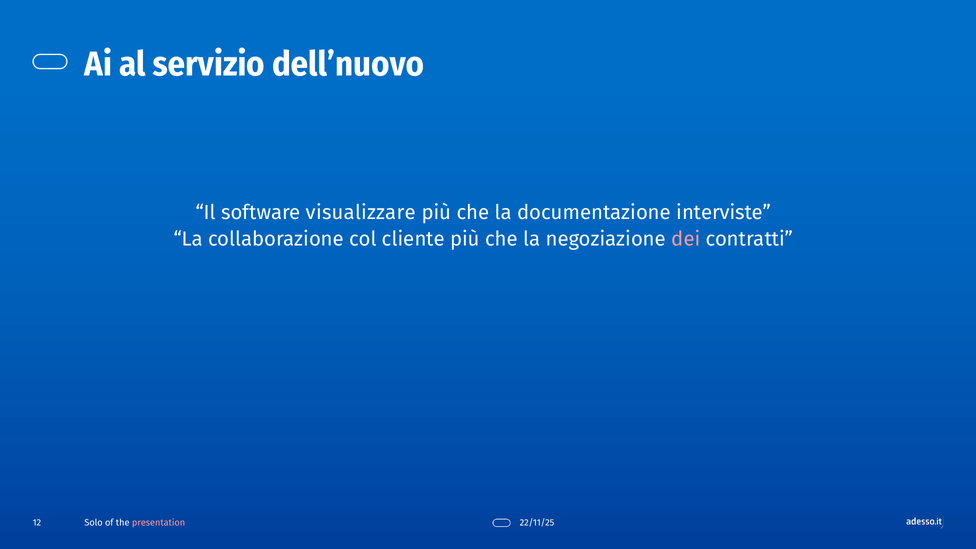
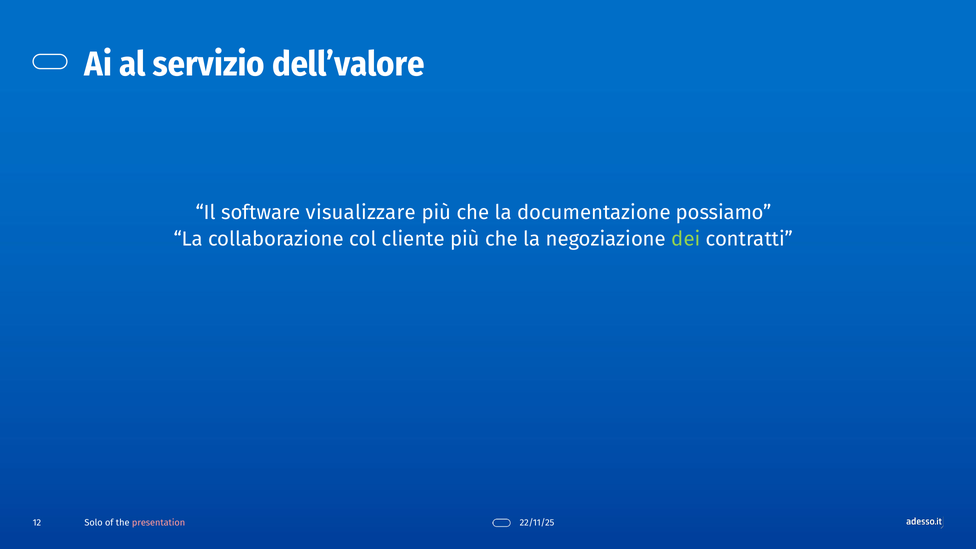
dell’nuovo: dell’nuovo -> dell’valore
interviste: interviste -> possiamo
dei colour: pink -> light green
